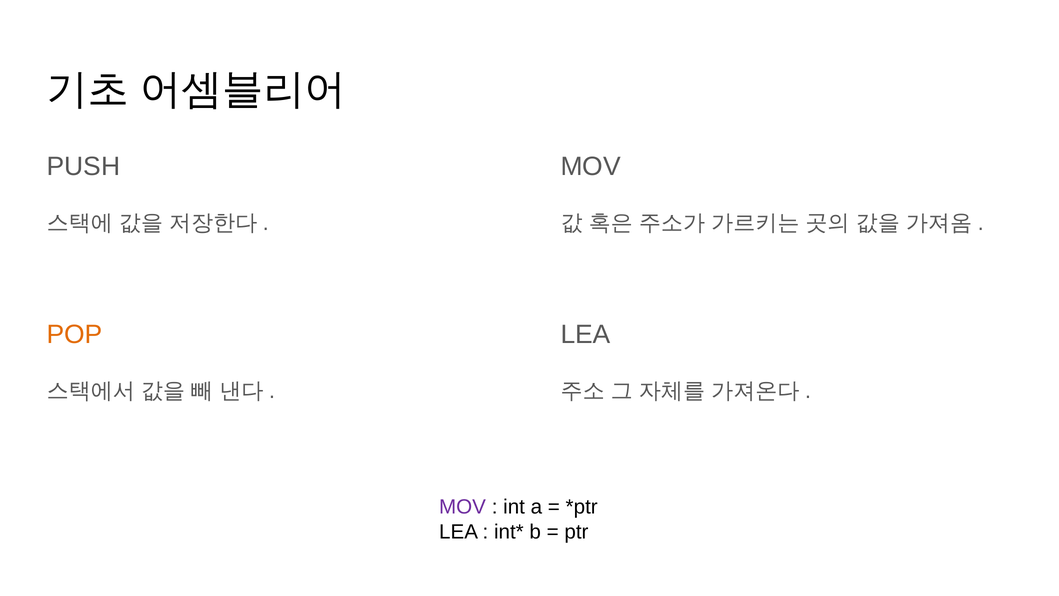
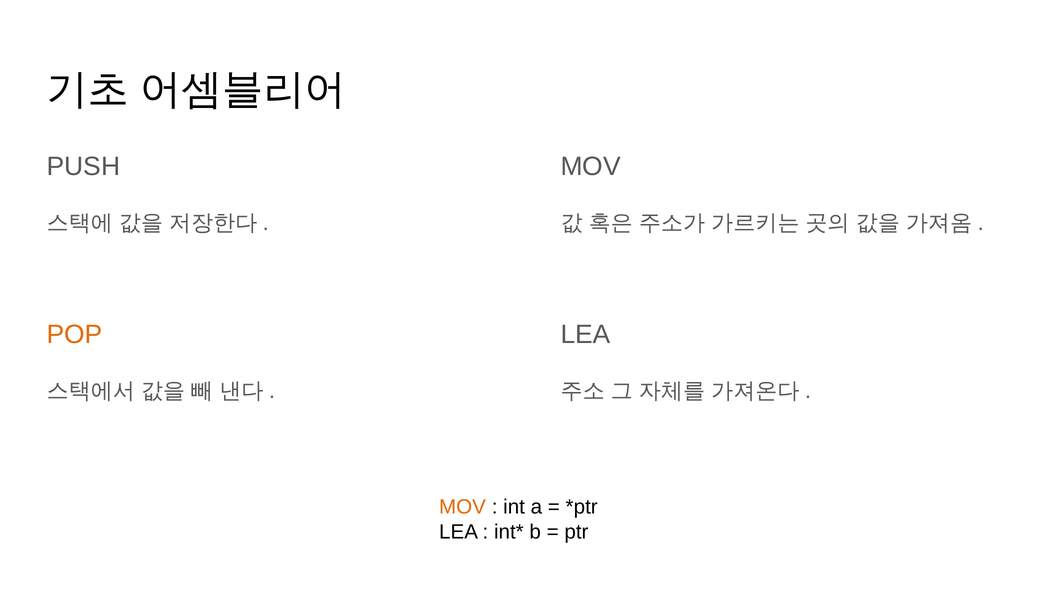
MOV at (463, 507) colour: purple -> orange
